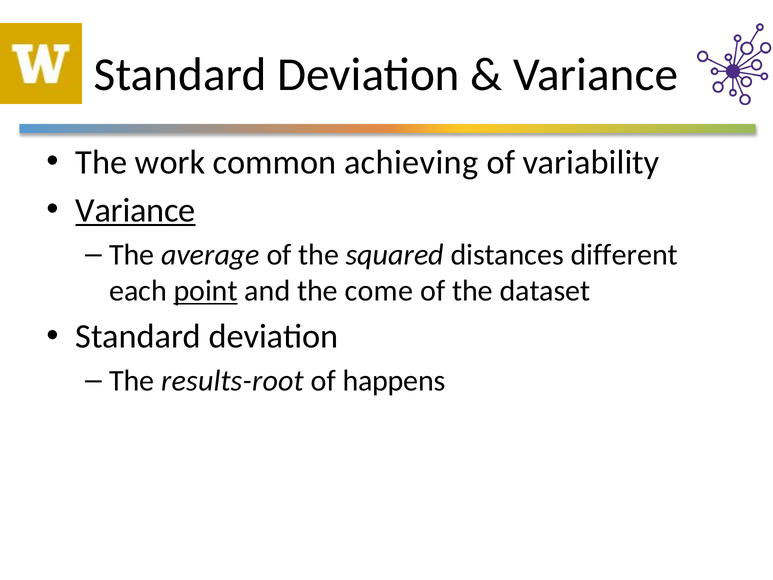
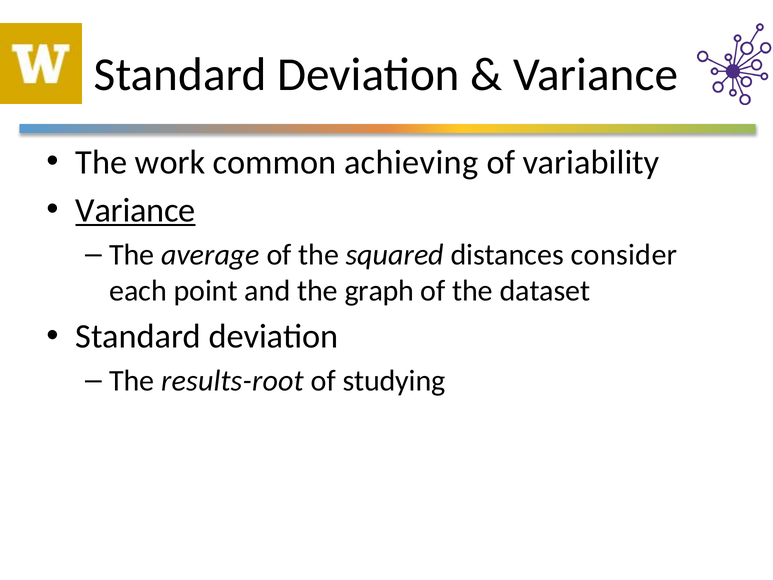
different: different -> consider
point underline: present -> none
come: come -> graph
happens: happens -> studying
